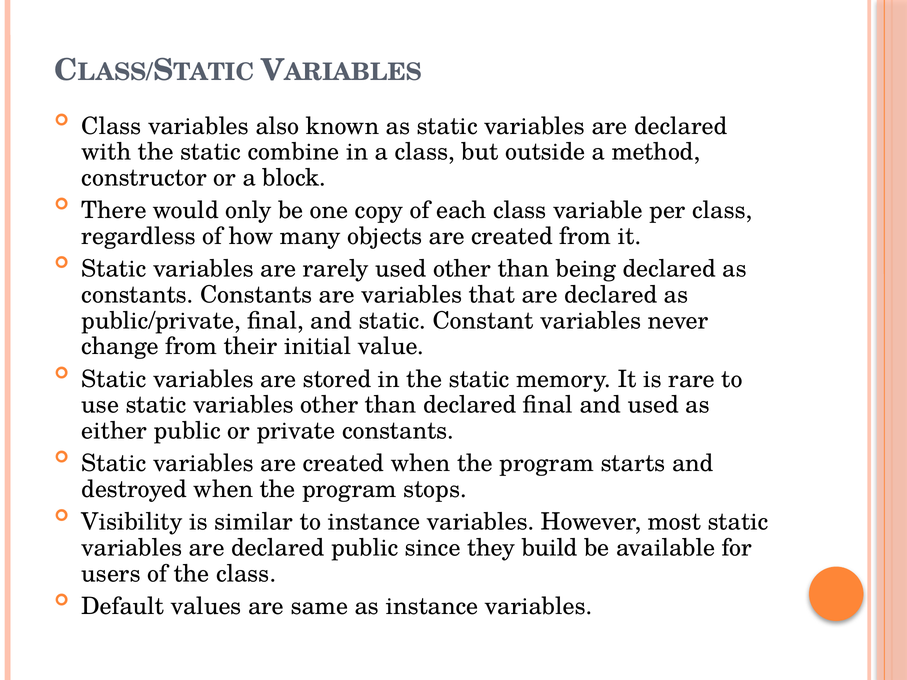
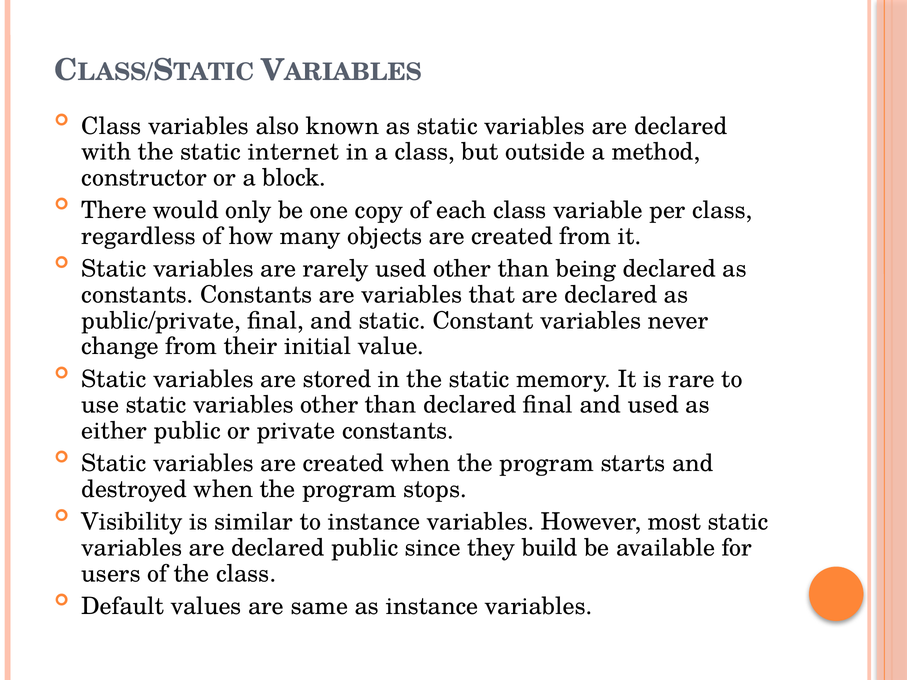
combine: combine -> internet
